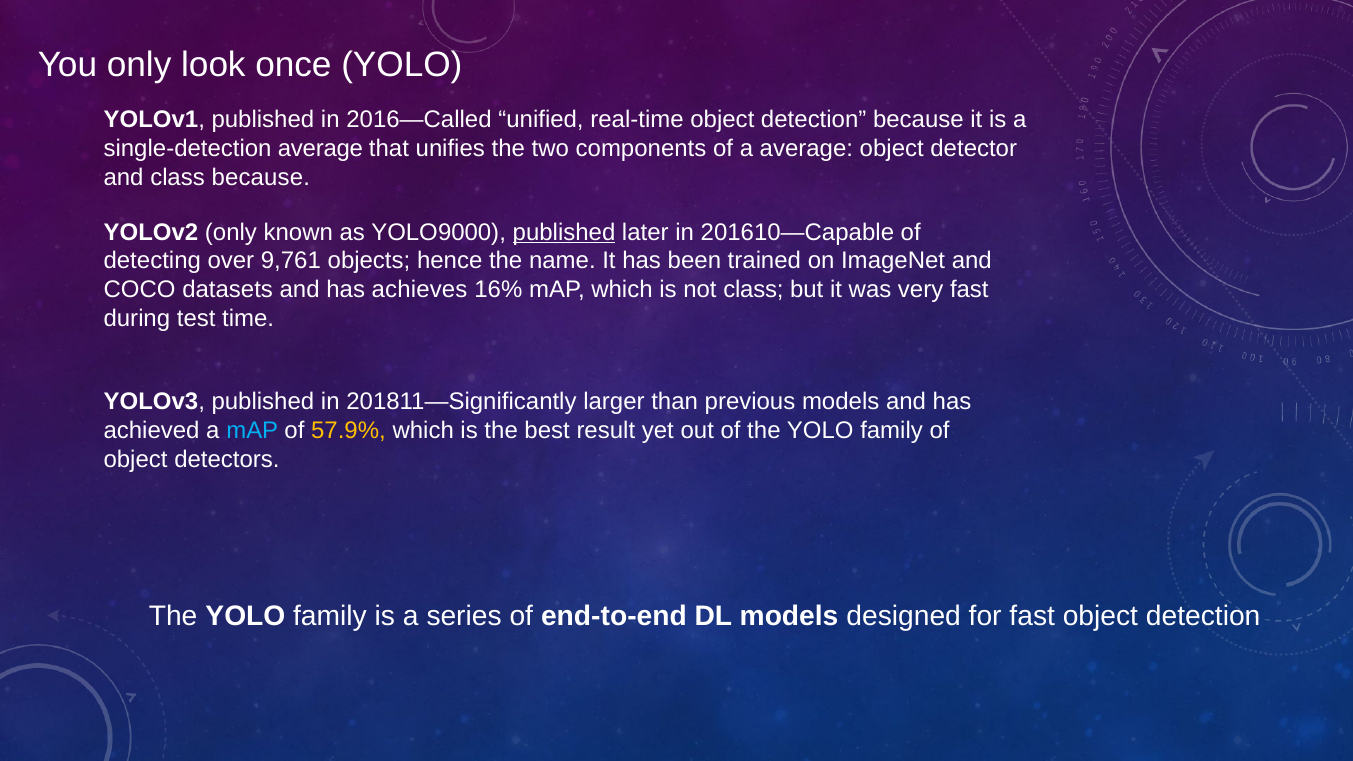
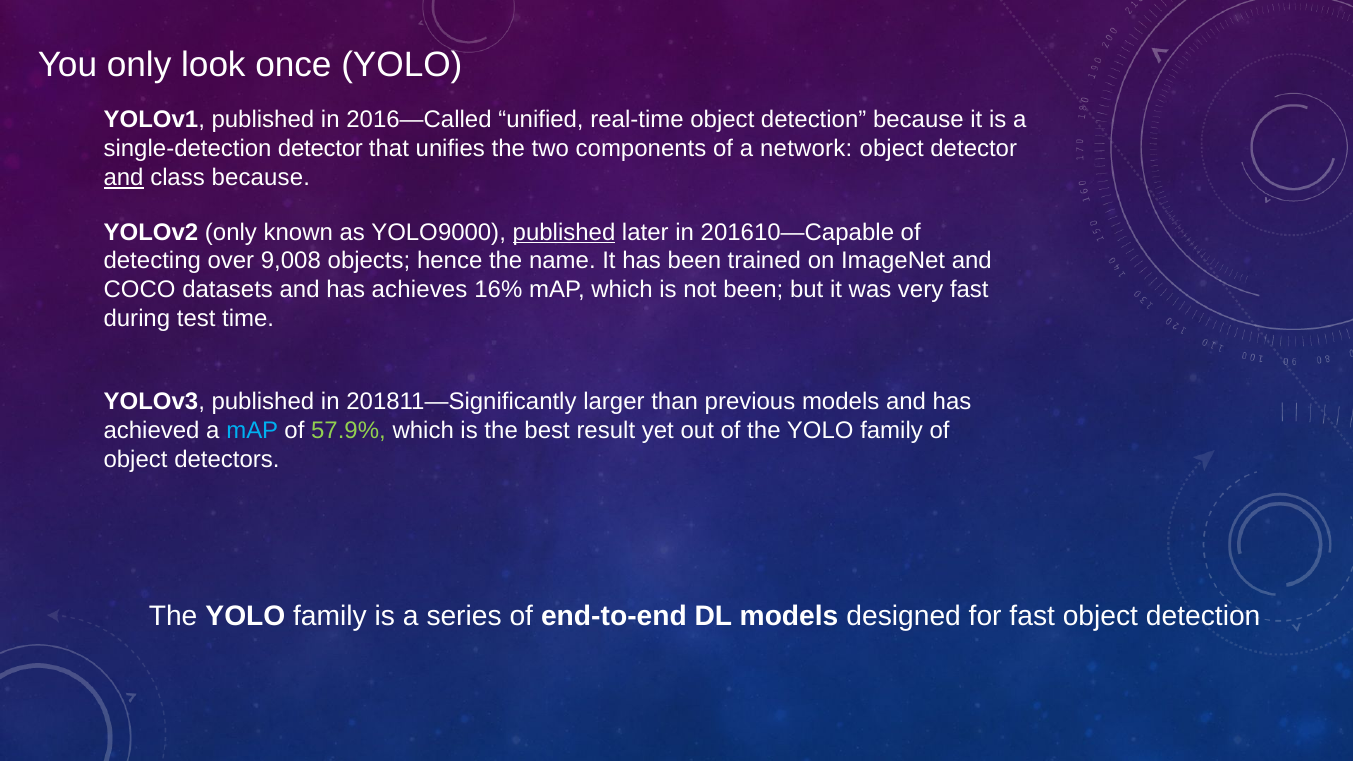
single-detection average: average -> detector
a average: average -> network
and at (124, 178) underline: none -> present
9,761: 9,761 -> 9,008
not class: class -> been
57.9% colour: yellow -> light green
